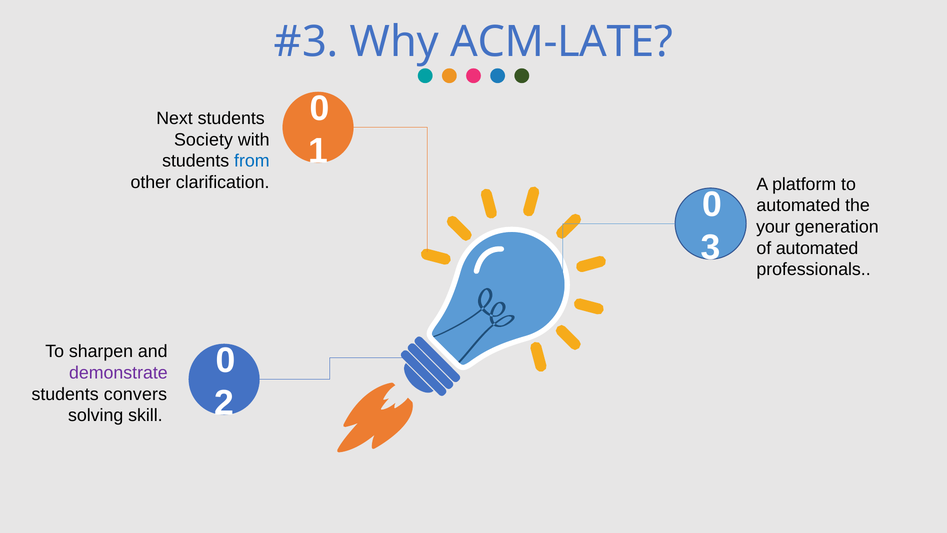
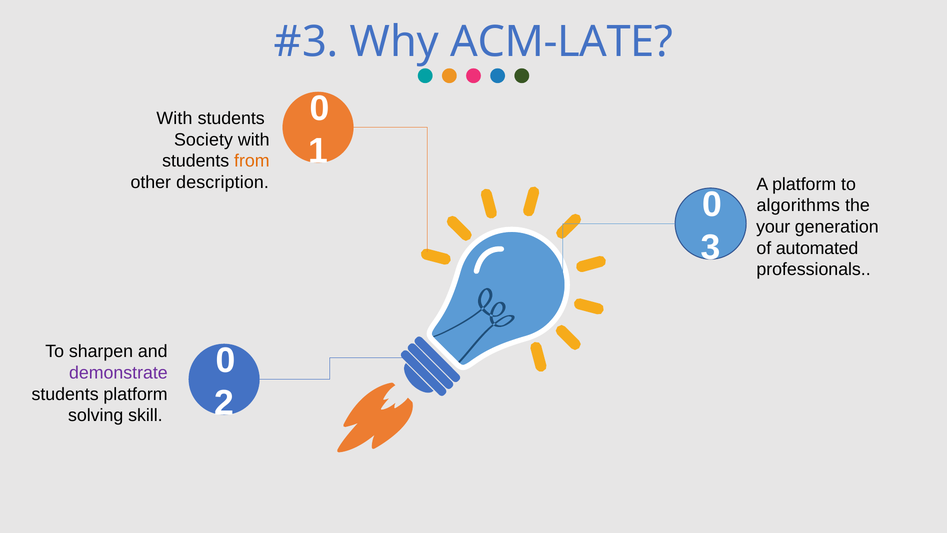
Next at (175, 118): Next -> With
from colour: blue -> orange
clarification: clarification -> description
automated at (798, 205): automated -> algorithms
students convers: convers -> platform
